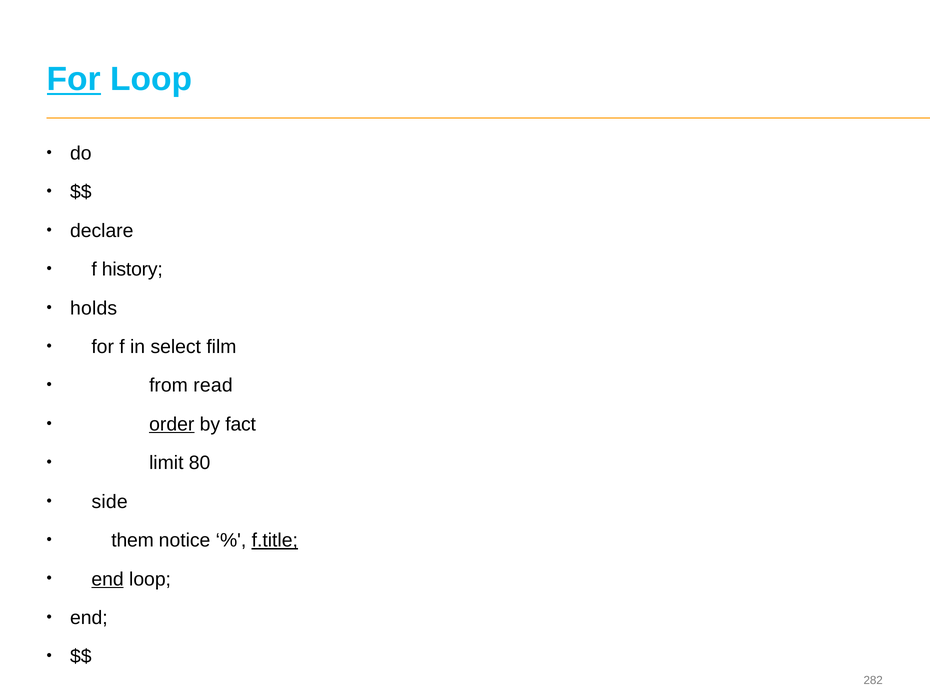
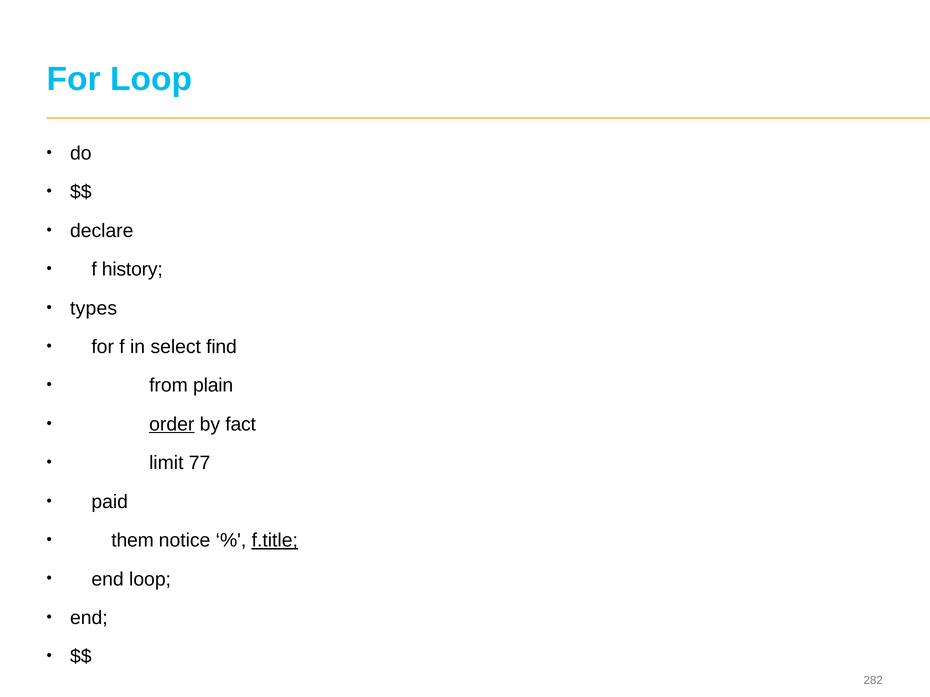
For at (74, 79) underline: present -> none
holds: holds -> types
film: film -> find
read: read -> plain
80: 80 -> 77
side: side -> paid
end at (108, 580) underline: present -> none
